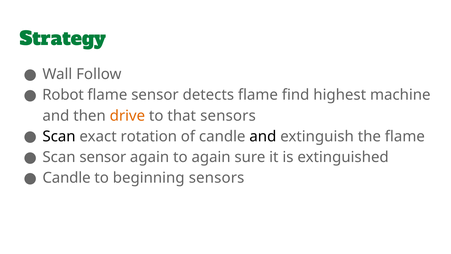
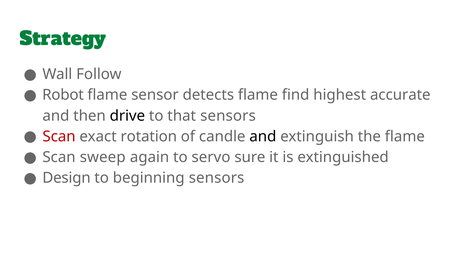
machine: machine -> accurate
drive colour: orange -> black
Scan at (59, 136) colour: black -> red
Scan sensor: sensor -> sweep
to again: again -> servo
Candle at (67, 178): Candle -> Design
